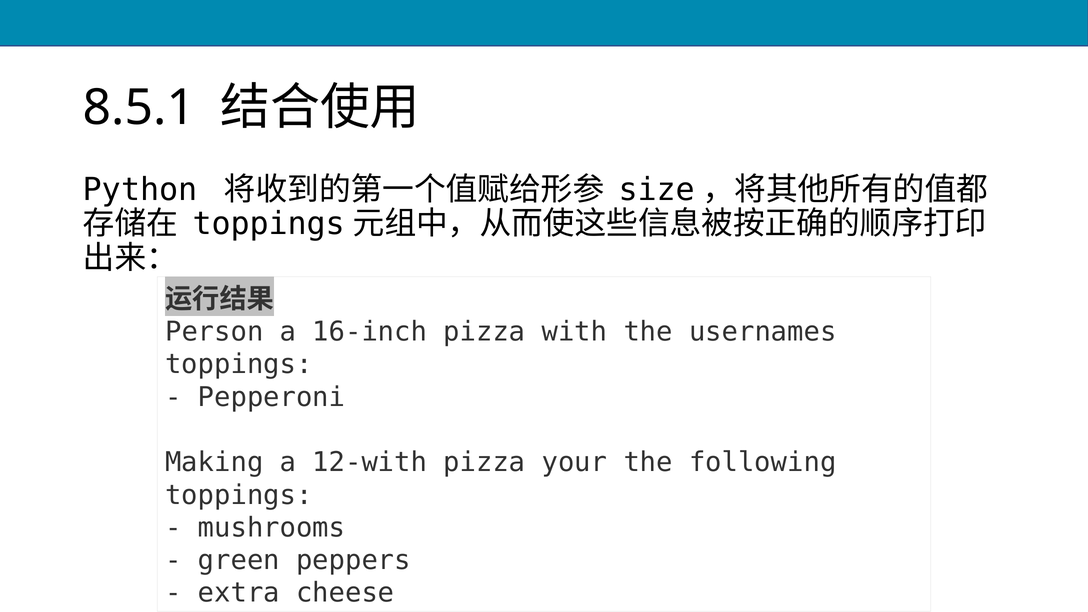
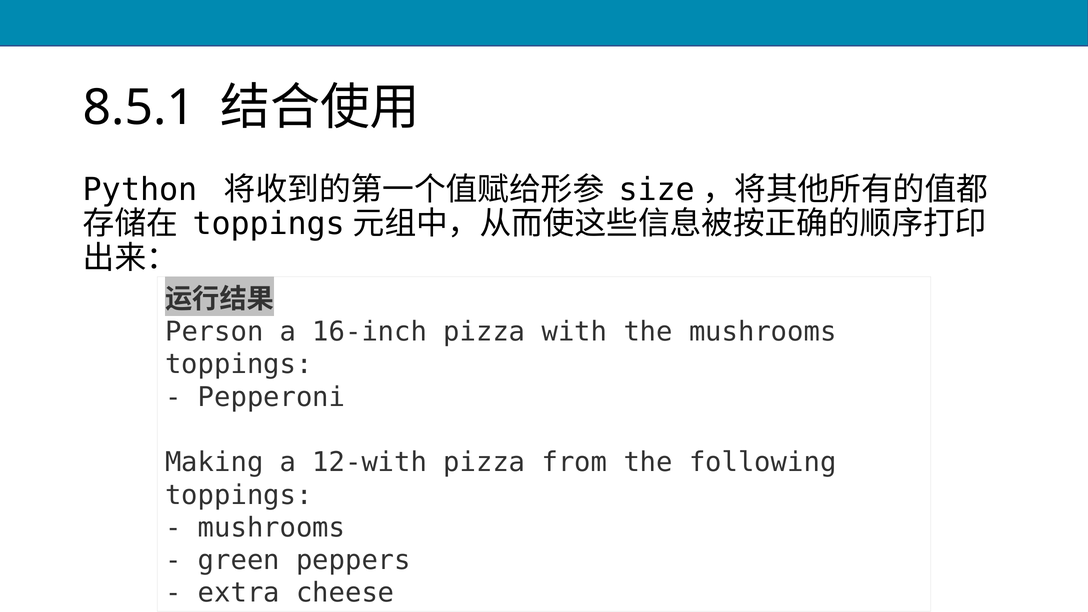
the usernames: usernames -> mushrooms
your: your -> from
